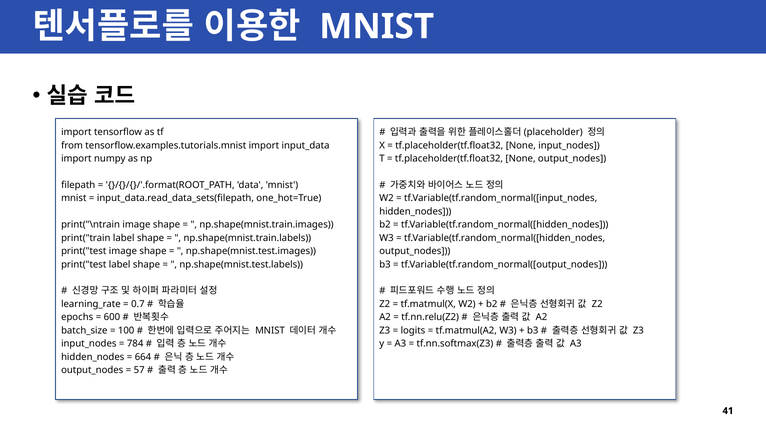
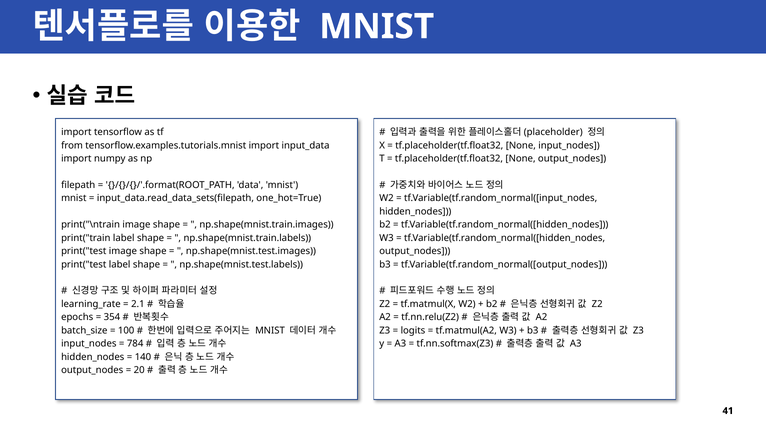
0.7: 0.7 -> 2.1
600: 600 -> 354
664: 664 -> 140
57: 57 -> 20
